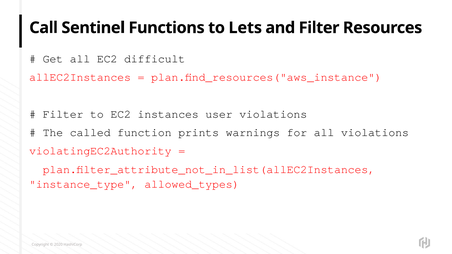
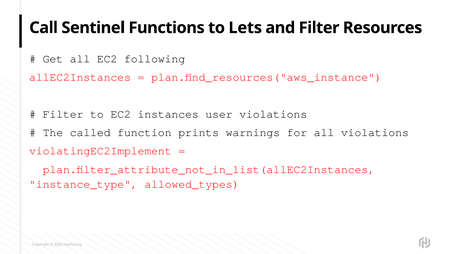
difficult: difficult -> following
violatingEC2Authority: violatingEC2Authority -> violatingEC2Implement
